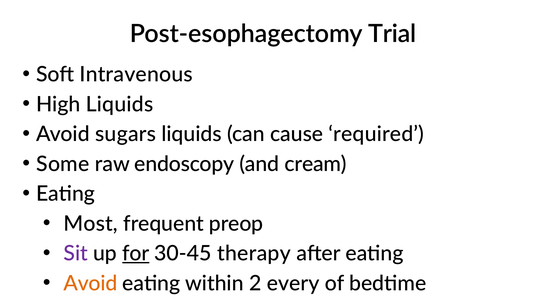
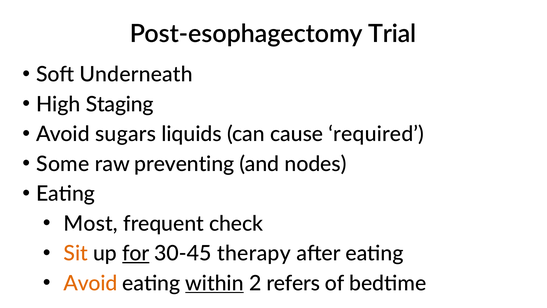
Intravenous: Intravenous -> Underneath
High Liquids: Liquids -> Staging
endoscopy: endoscopy -> preventing
cream: cream -> nodes
preop: preop -> check
Sit colour: purple -> orange
within underline: none -> present
every: every -> refers
